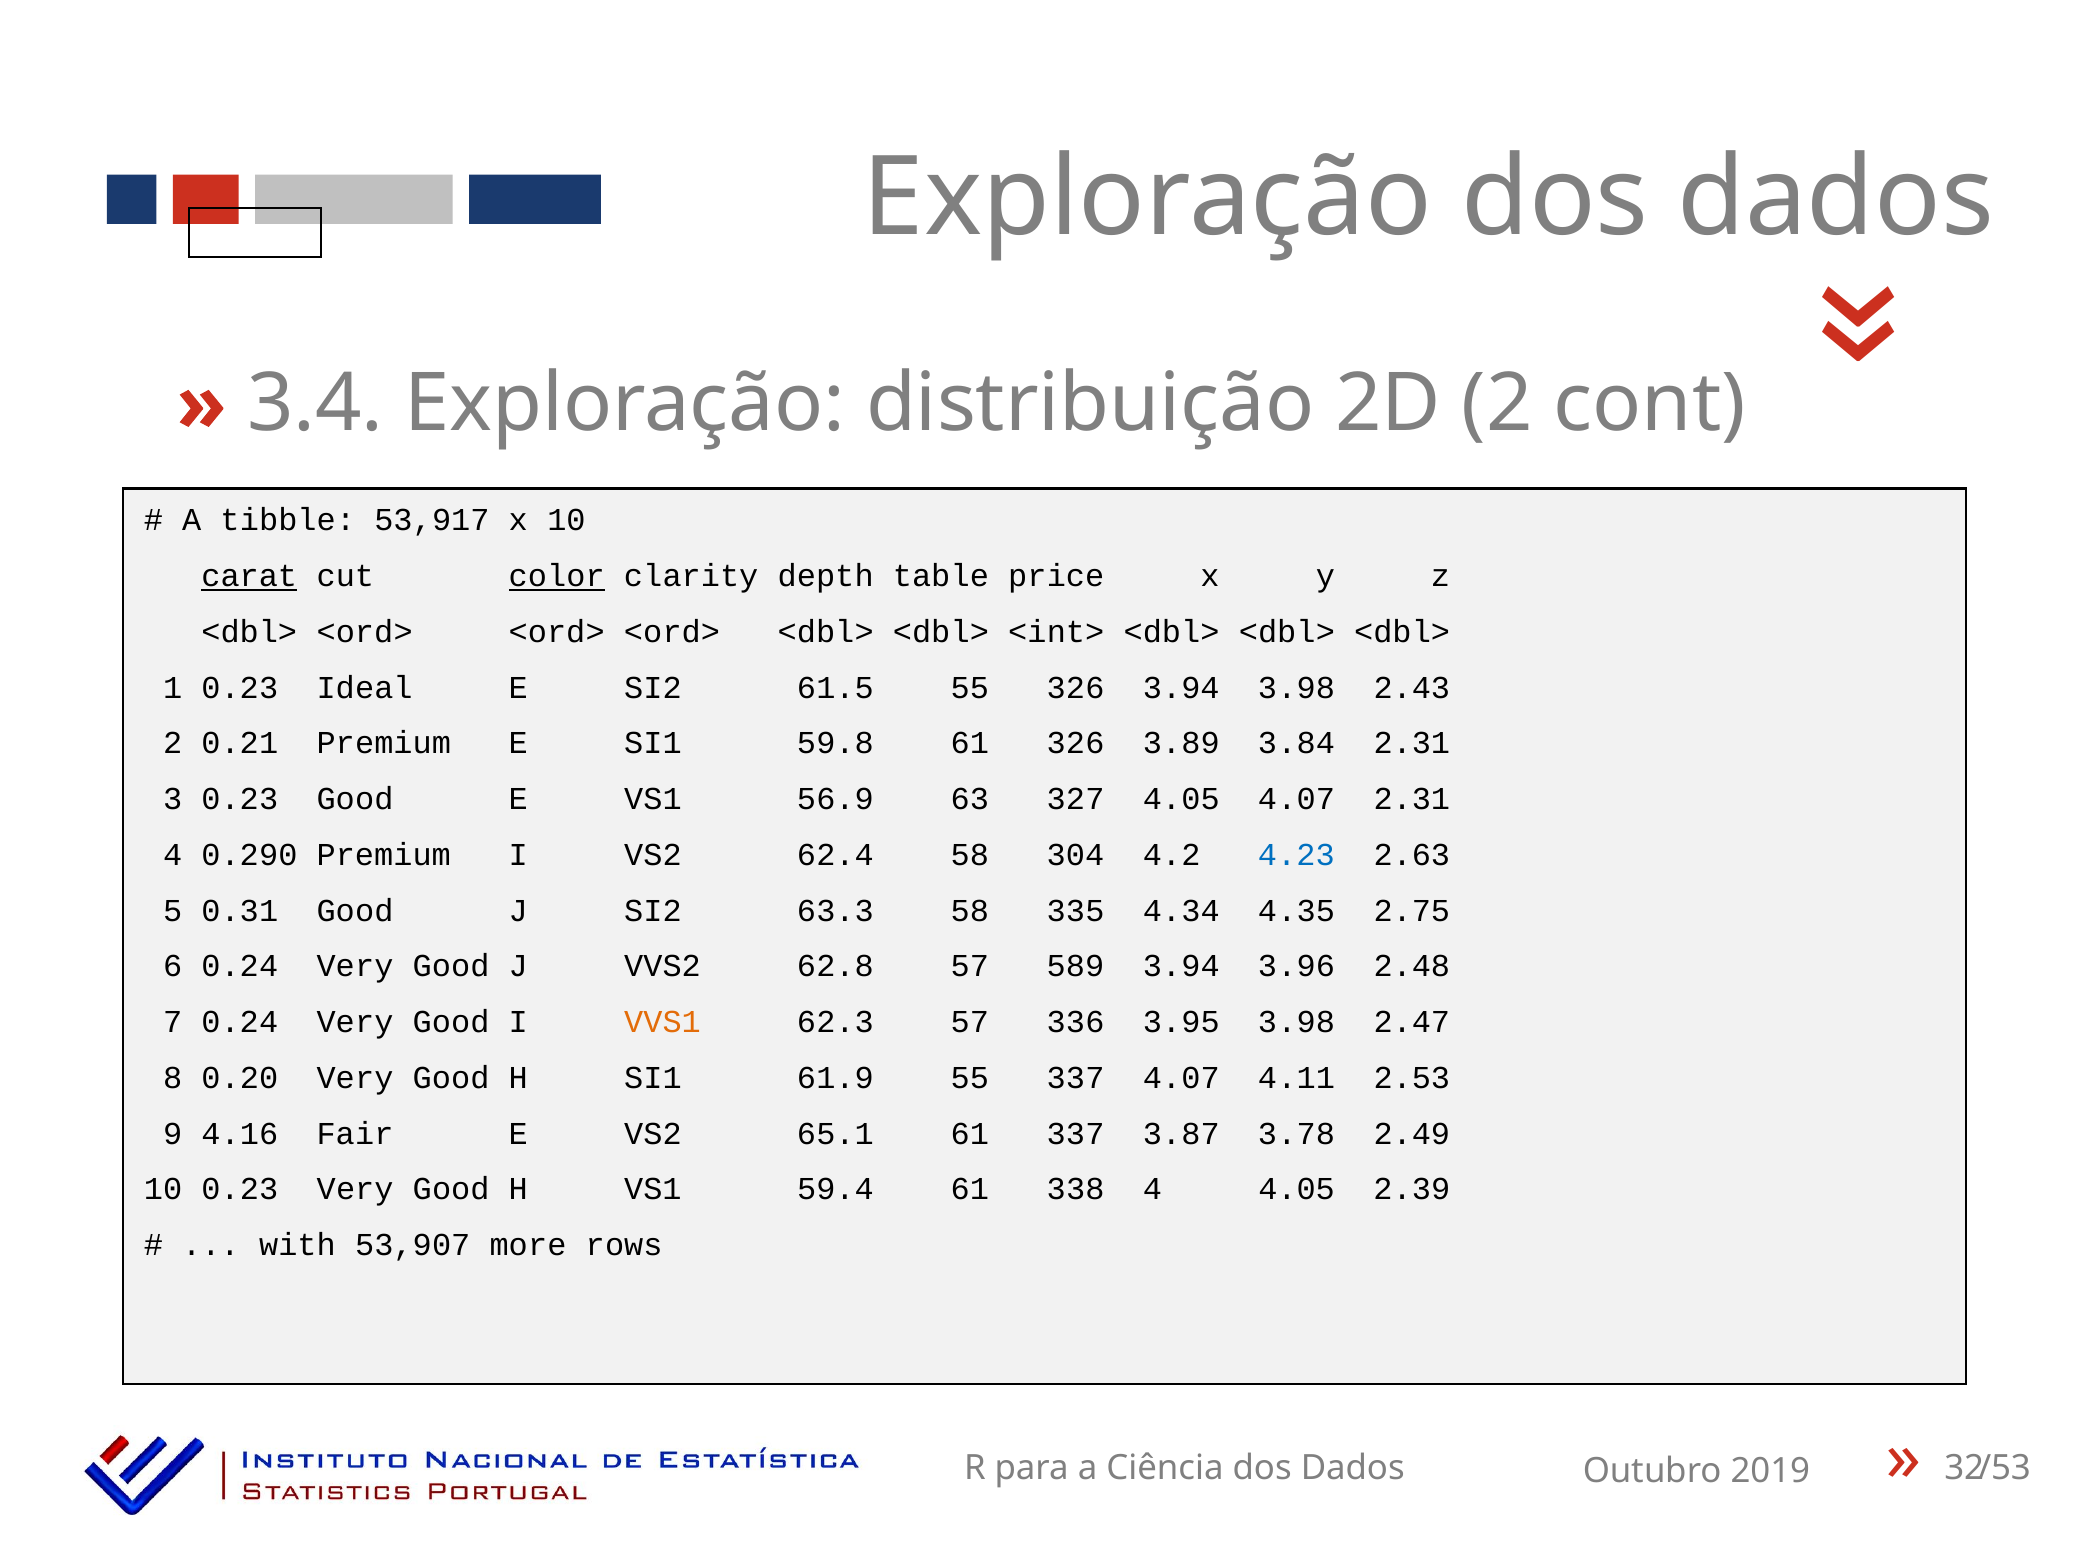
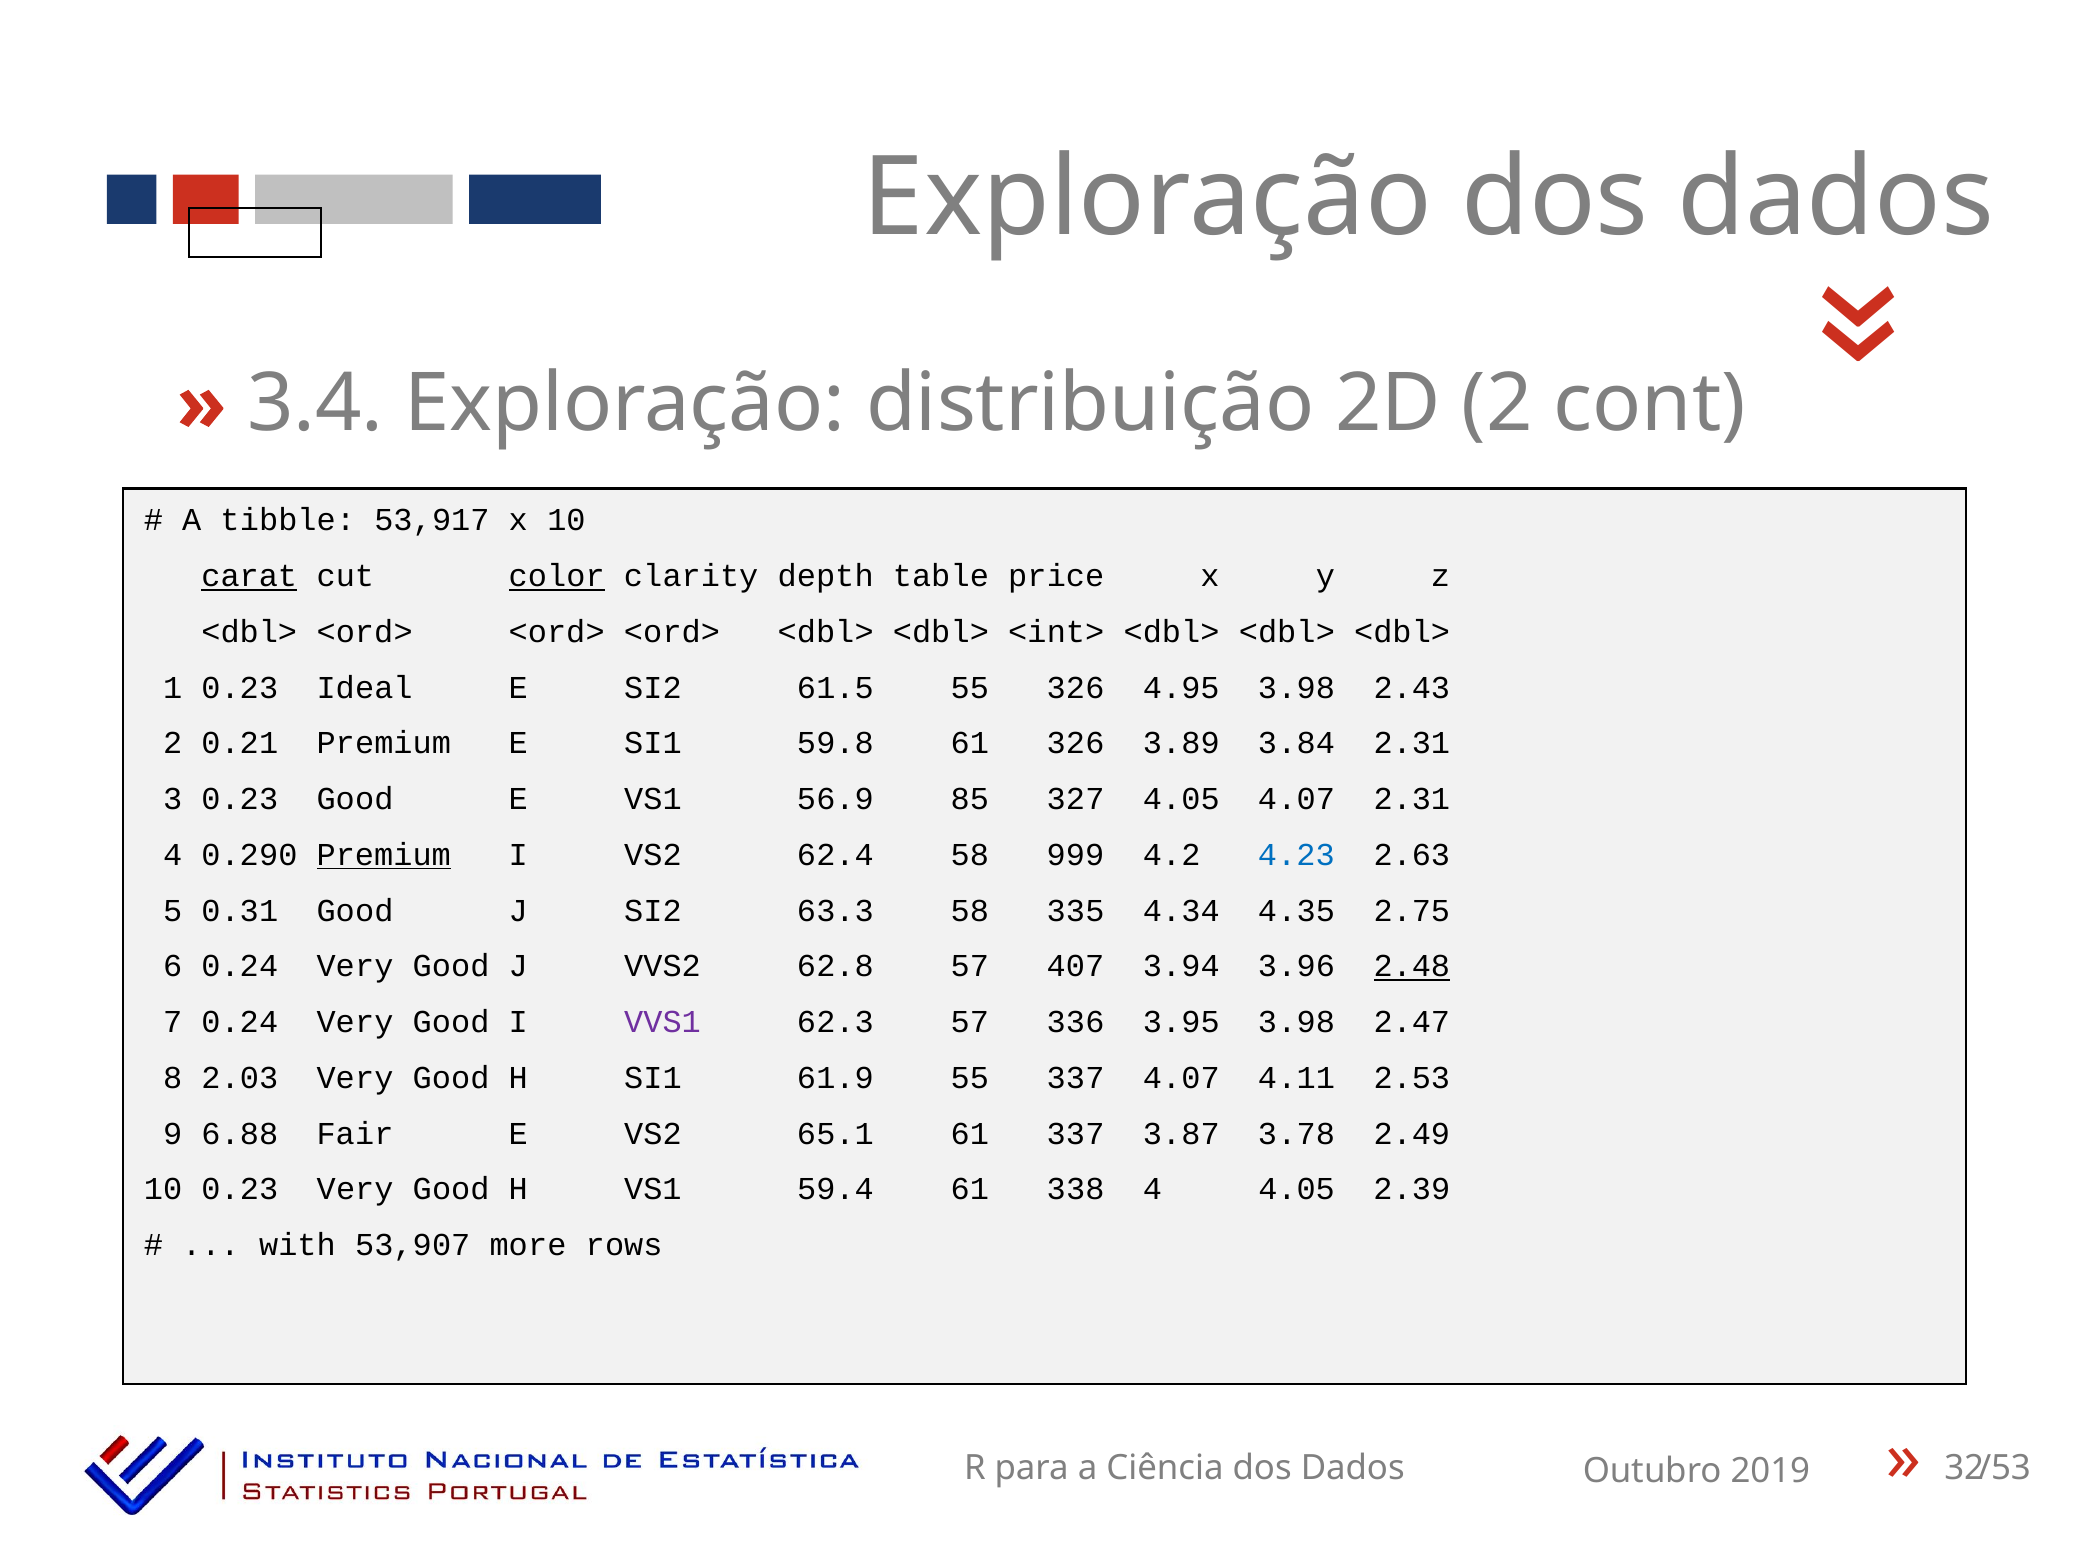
326 3.94: 3.94 -> 4.95
63: 63 -> 85
Premium at (384, 855) underline: none -> present
304: 304 -> 999
589: 589 -> 407
2.48 underline: none -> present
VVS1 colour: orange -> purple
0.20: 0.20 -> 2.03
4.16: 4.16 -> 6.88
